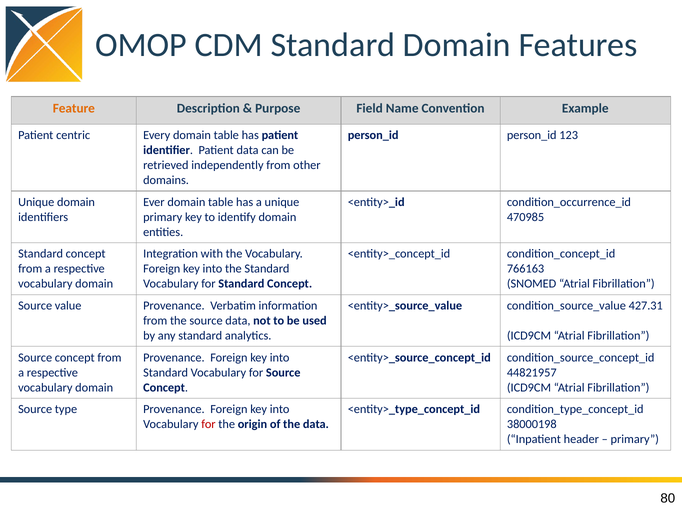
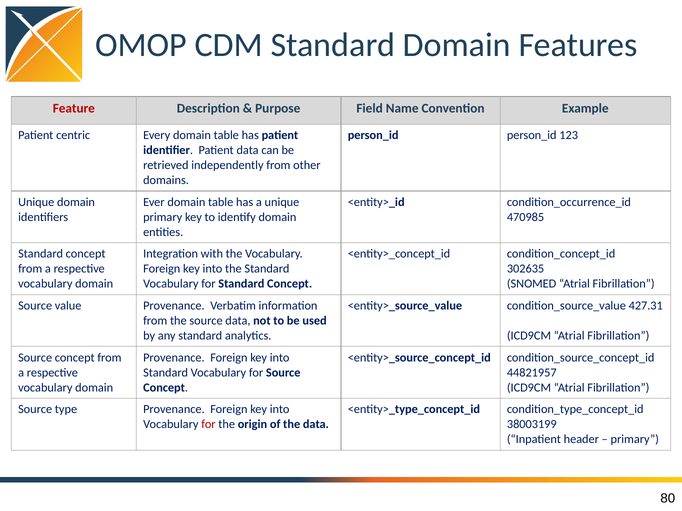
Feature colour: orange -> red
766163: 766163 -> 302635
38000198: 38000198 -> 38003199
